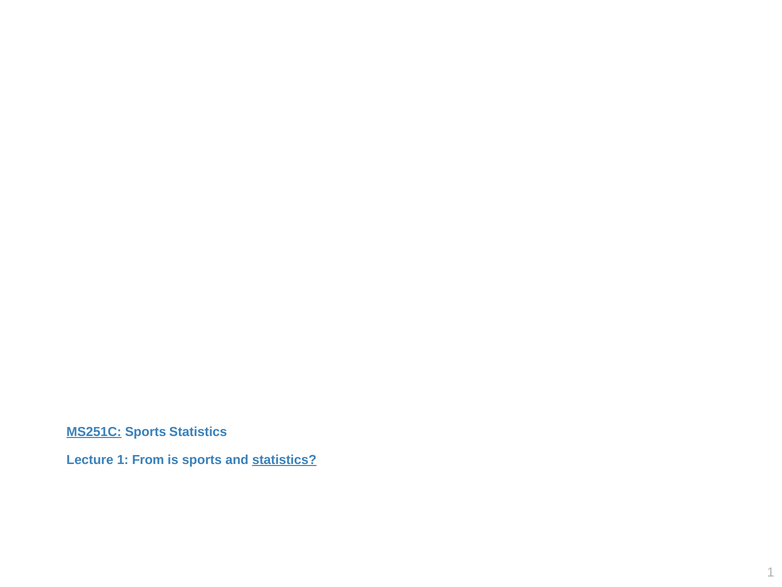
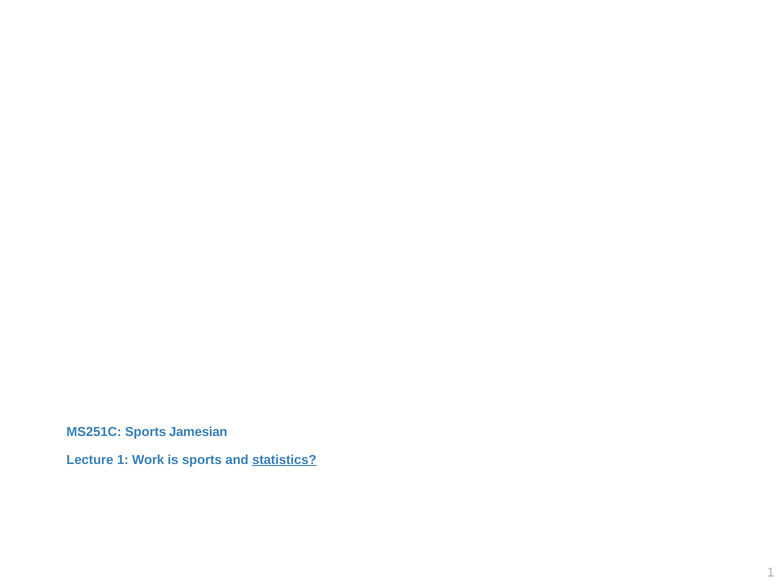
MS251C underline: present -> none
Sports Statistics: Statistics -> Jamesian
From: From -> Work
